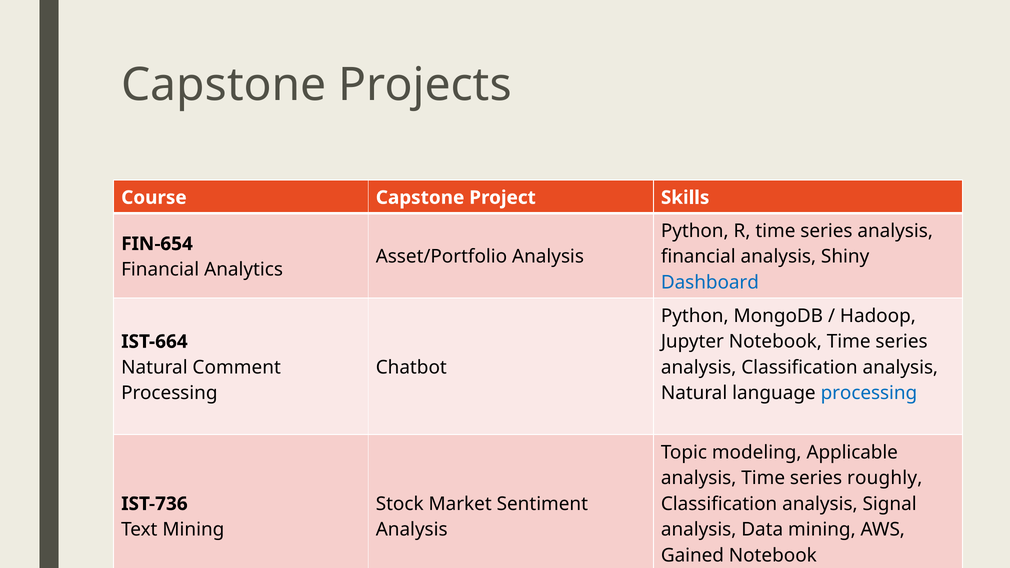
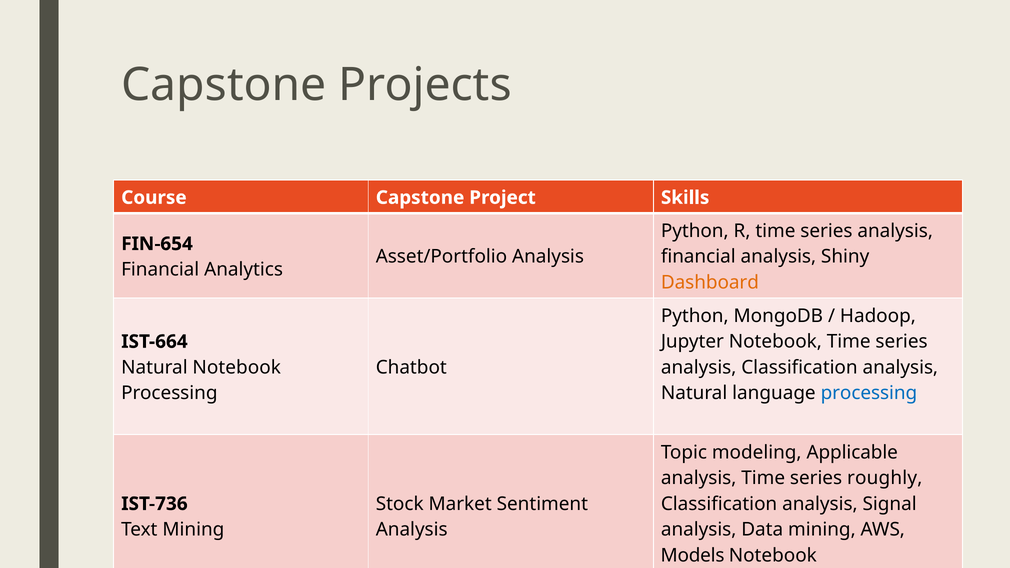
Dashboard colour: blue -> orange
Natural Comment: Comment -> Notebook
Gained: Gained -> Models
